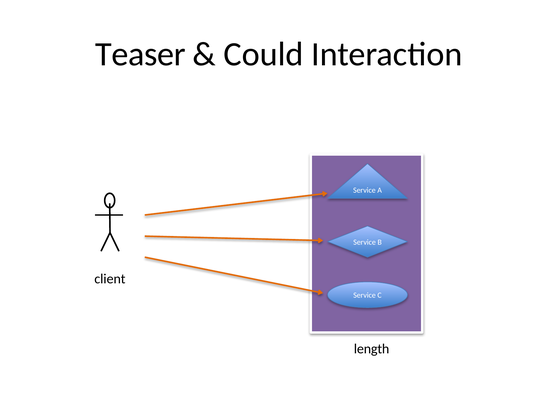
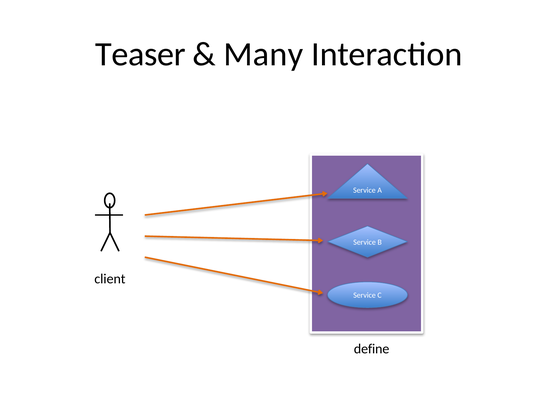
Could: Could -> Many
length: length -> define
